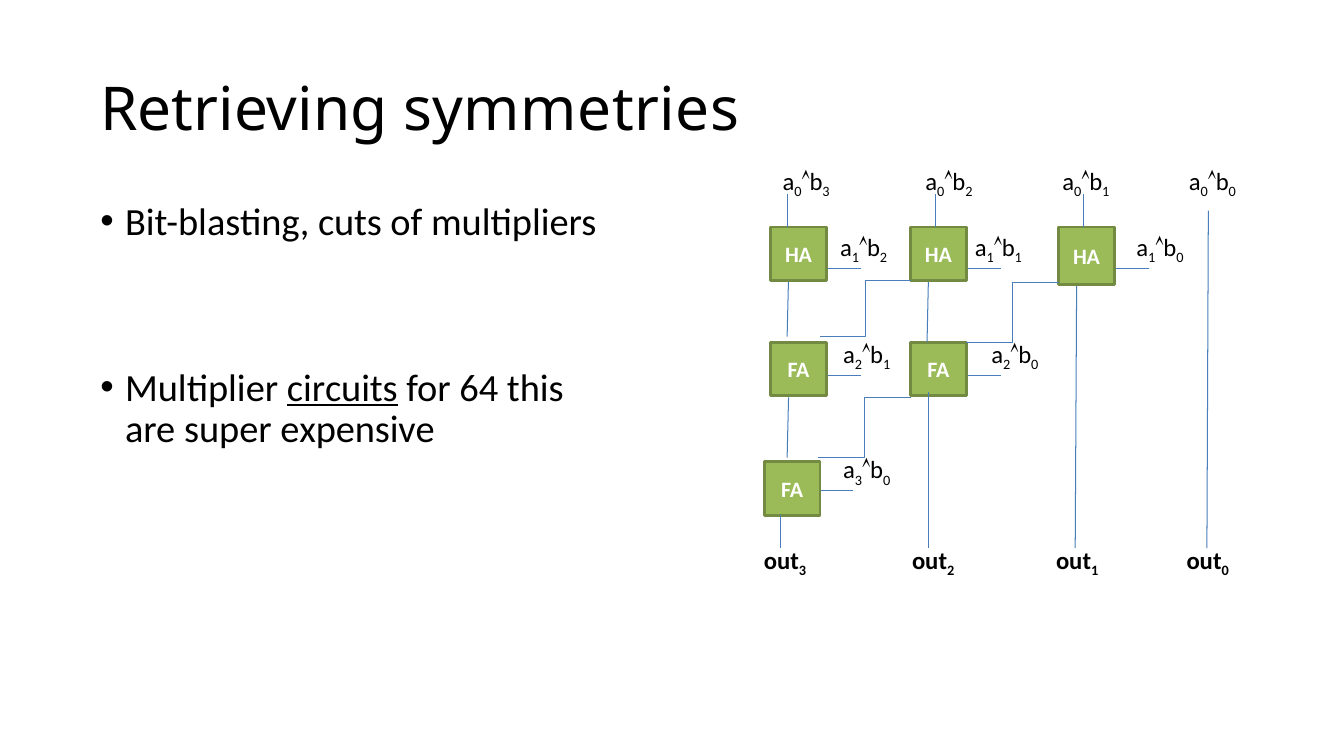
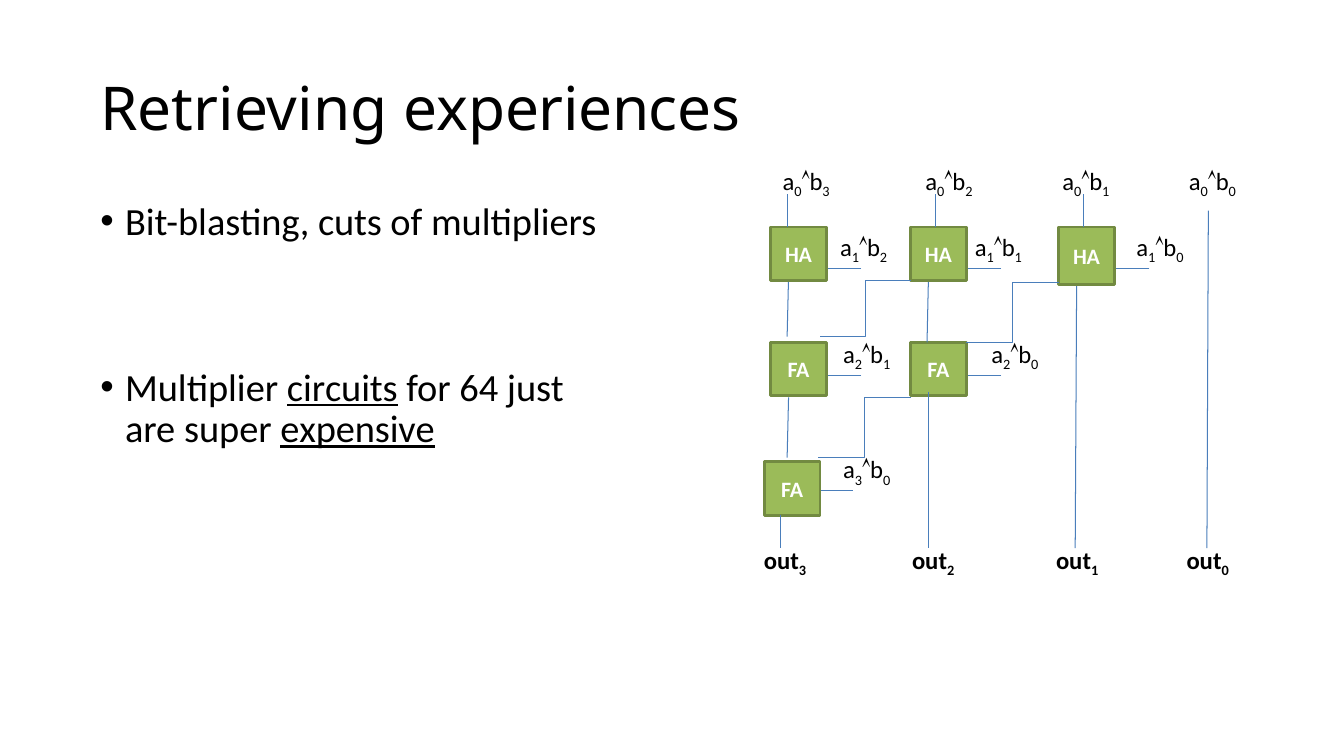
symmetries: symmetries -> experiences
this: this -> just
expensive underline: none -> present
